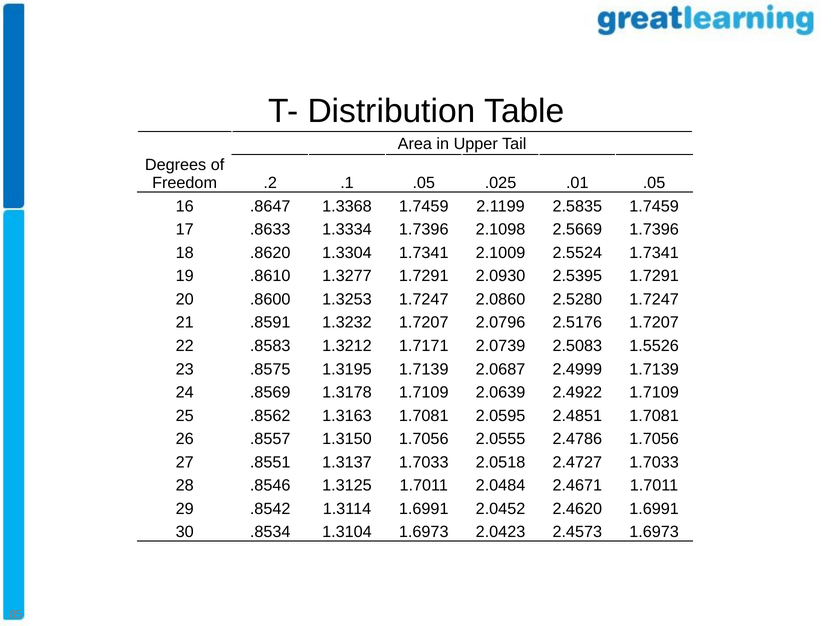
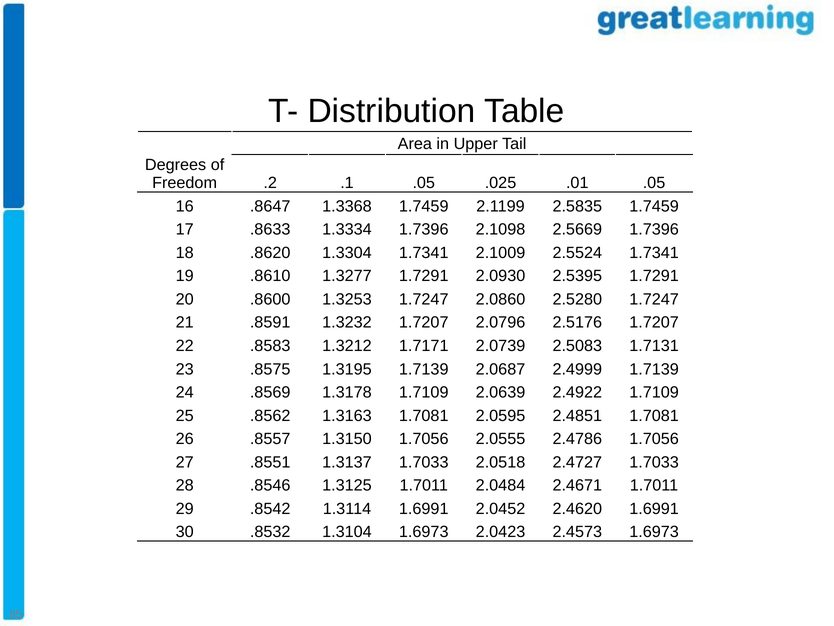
1.5526: 1.5526 -> 1.7131
.8534: .8534 -> .8532
